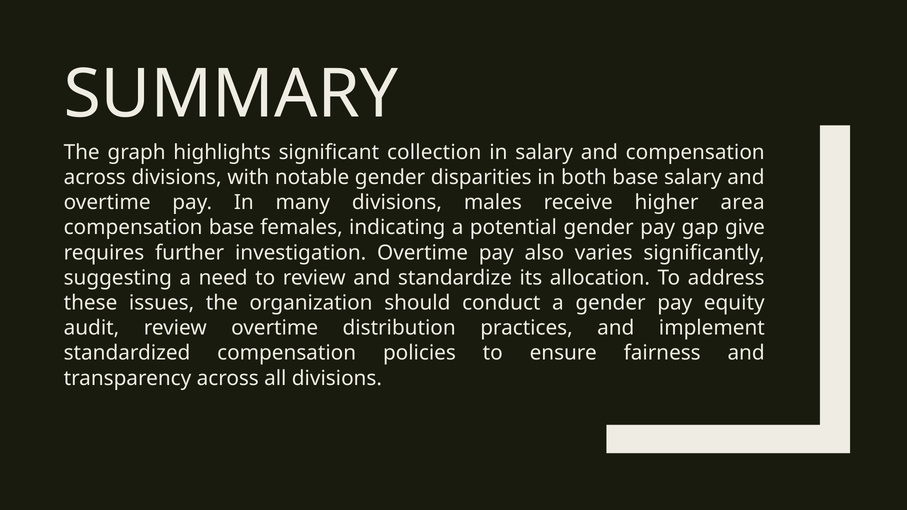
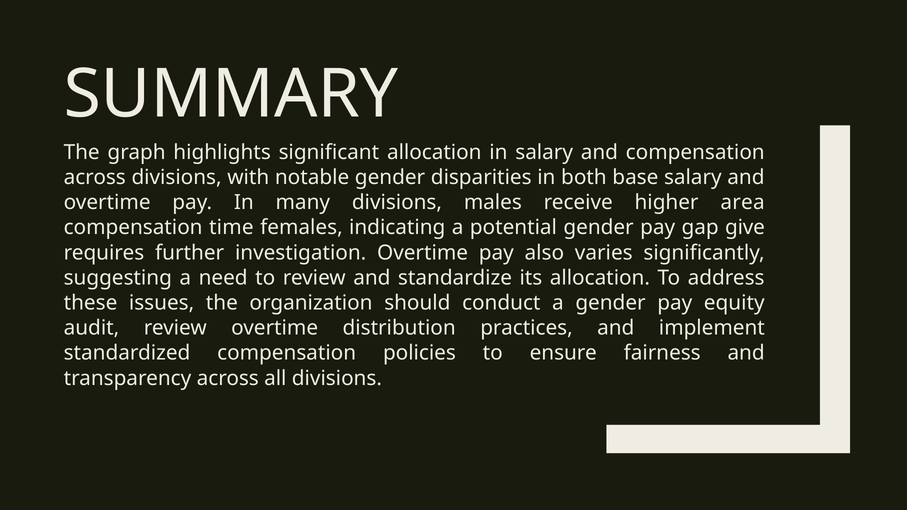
significant collection: collection -> allocation
compensation base: base -> time
